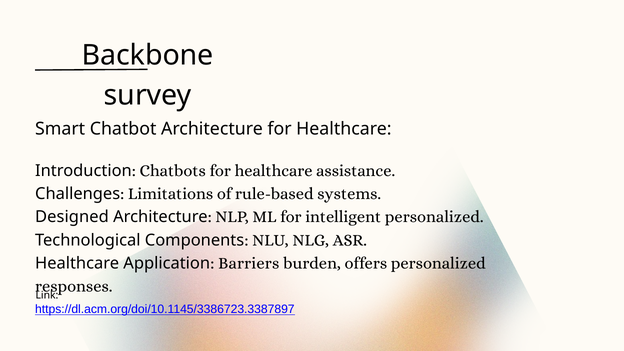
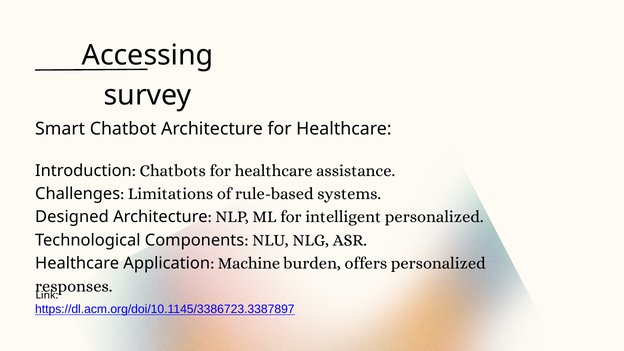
Backbone: Backbone -> Accessing
Barriers: Barriers -> Machine
